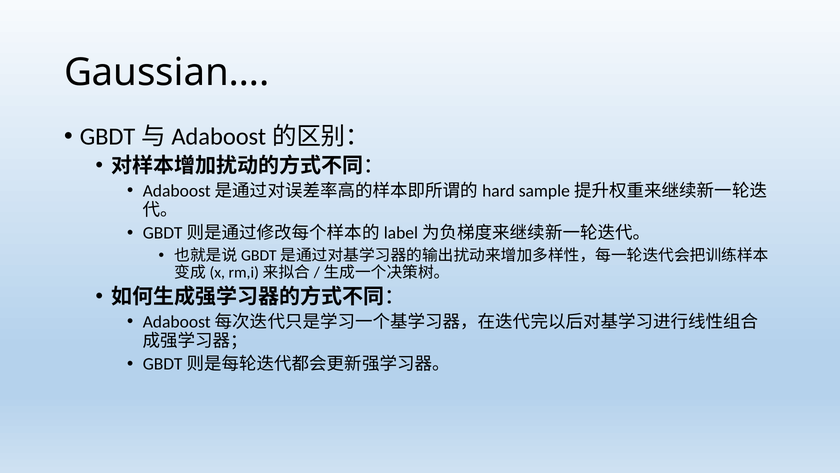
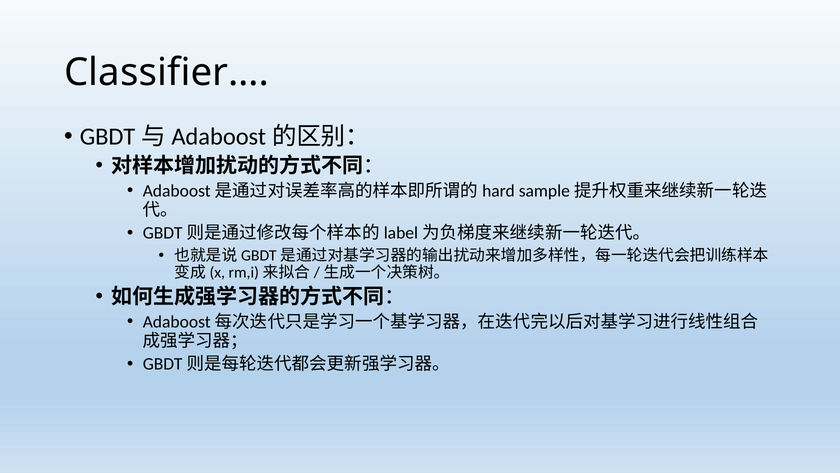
Gaussian…: Gaussian… -> Classifier…
